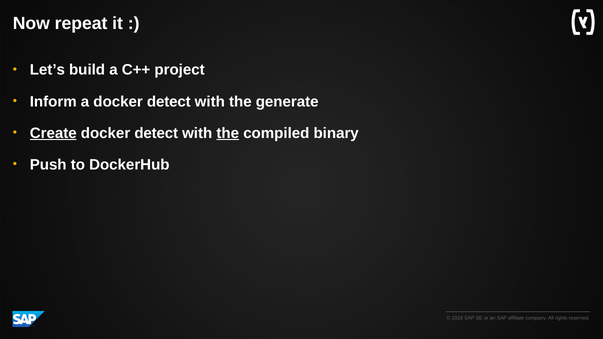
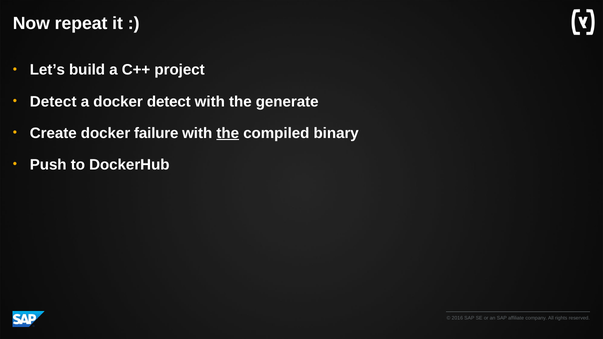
Inform at (53, 102): Inform -> Detect
Create underline: present -> none
detect at (156, 133): detect -> failure
